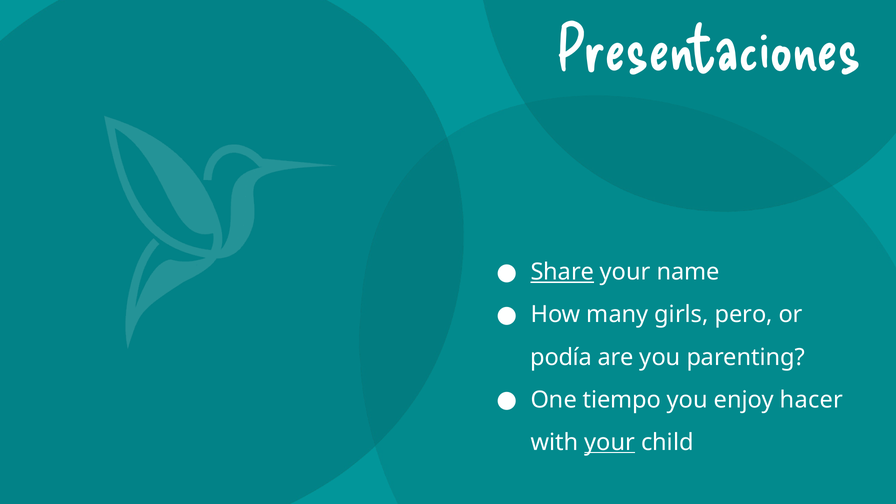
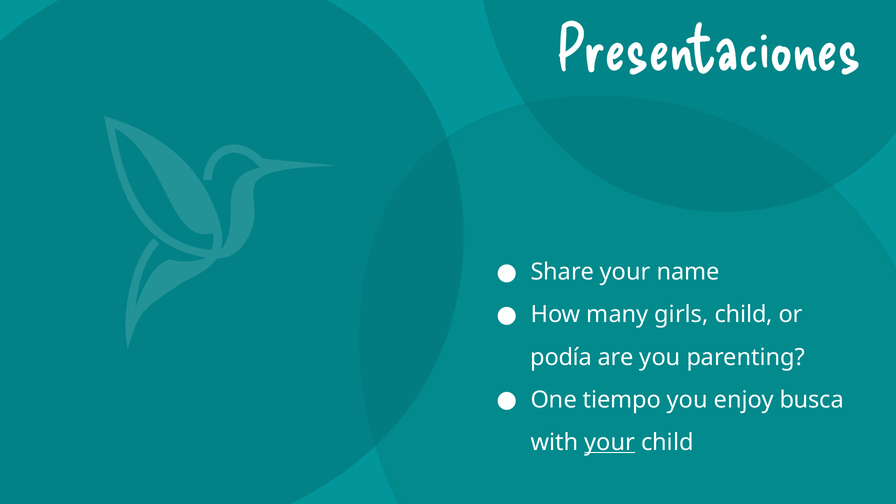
Share underline: present -> none
girls pero: pero -> child
hacer: hacer -> busca
